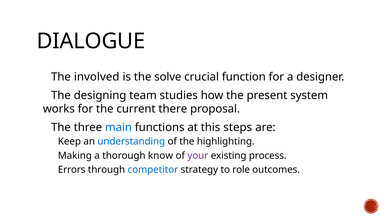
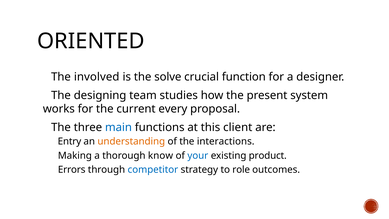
DIALOGUE: DIALOGUE -> ORIENTED
there: there -> every
steps: steps -> client
Keep: Keep -> Entry
understanding colour: blue -> orange
highlighting: highlighting -> interactions
your colour: purple -> blue
process: process -> product
